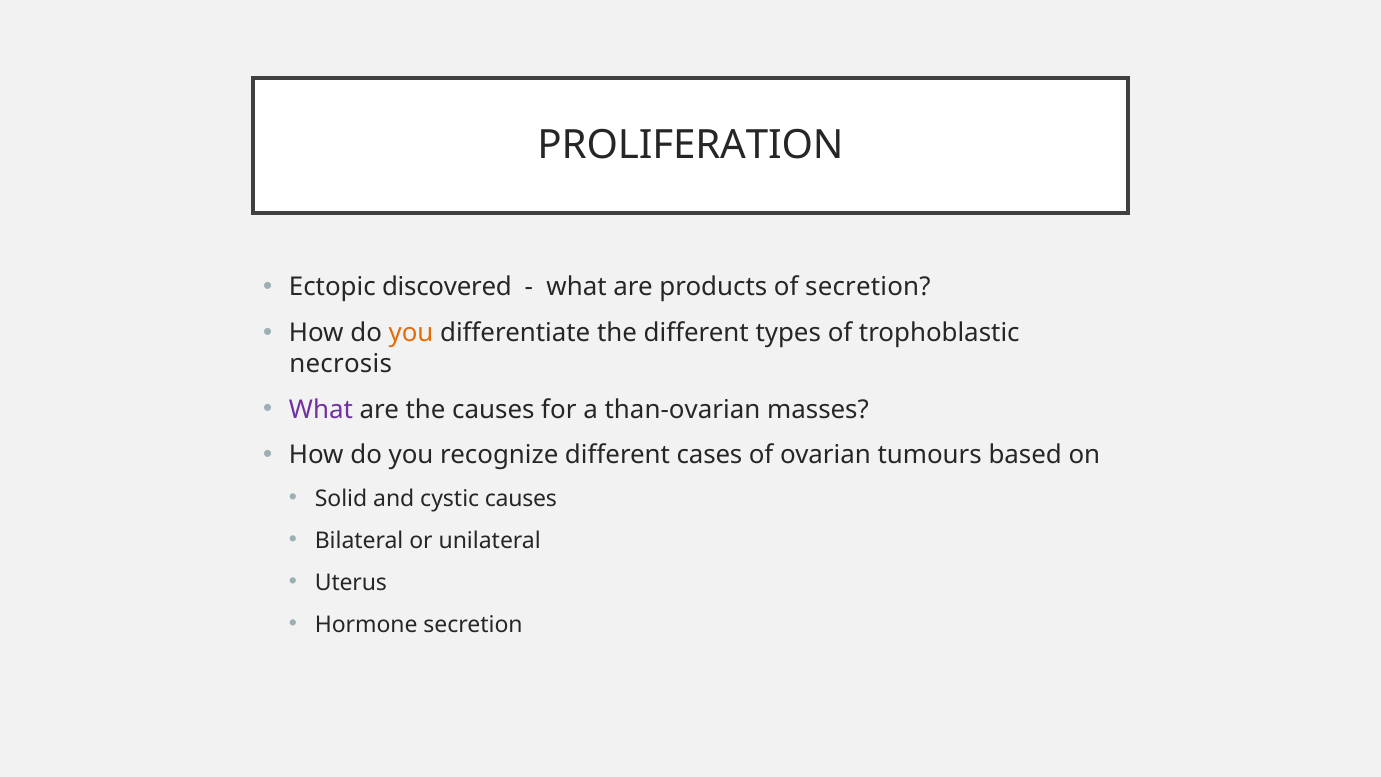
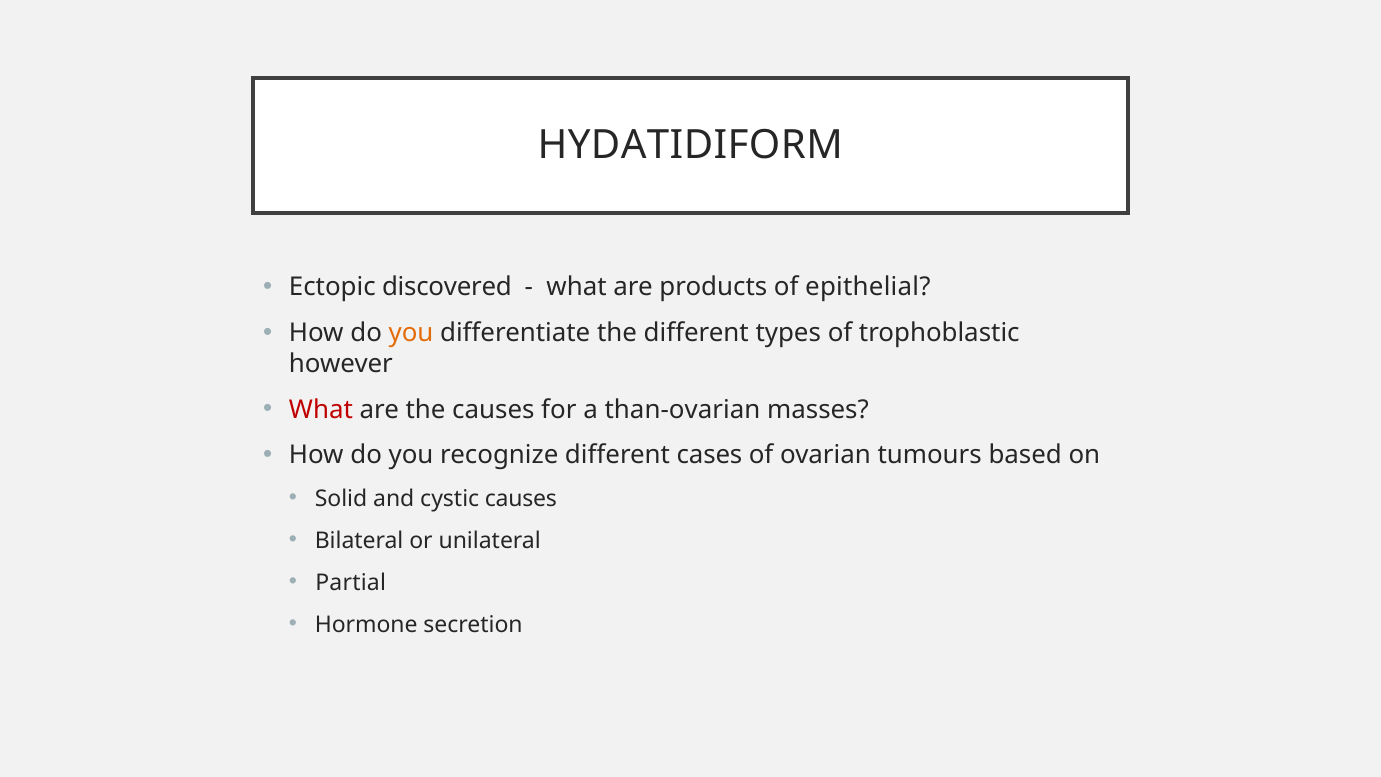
PROLIFERATION: PROLIFERATION -> HYDATIDIFORM
of secretion: secretion -> epithelial
necrosis: necrosis -> however
What at (321, 409) colour: purple -> red
Uterus: Uterus -> Partial
